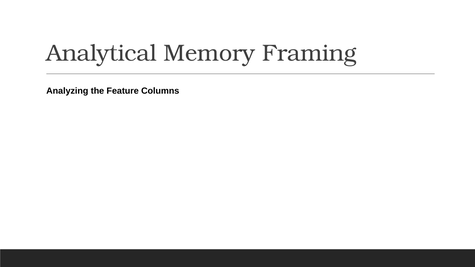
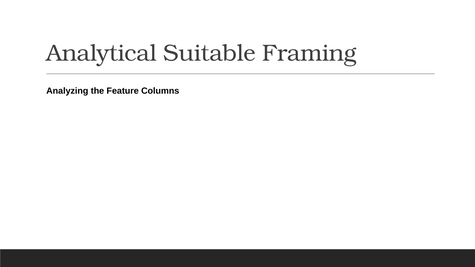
Memory: Memory -> Suitable
